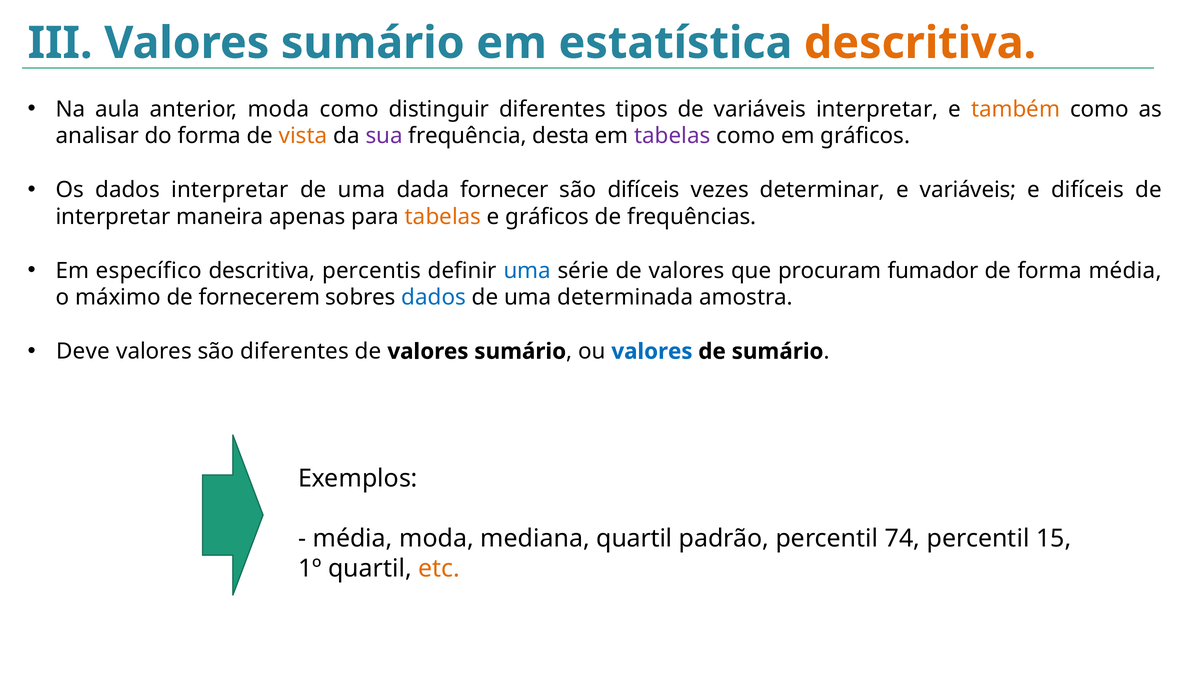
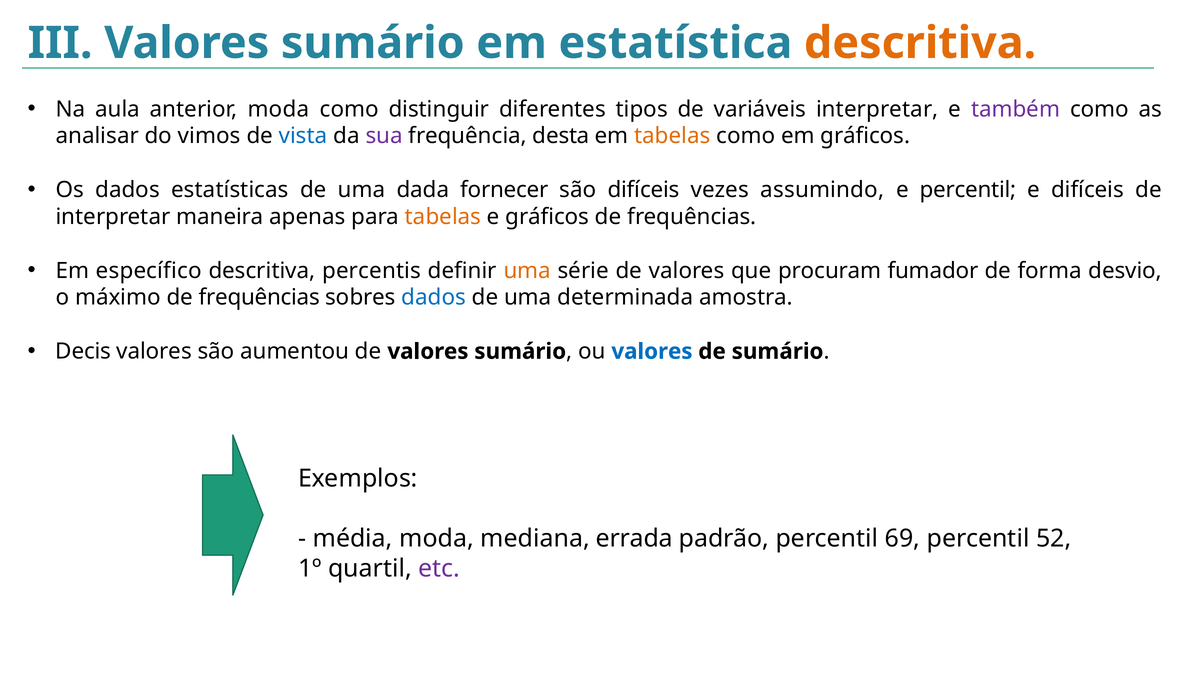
também colour: orange -> purple
do forma: forma -> vimos
vista colour: orange -> blue
tabelas at (672, 136) colour: purple -> orange
dados interpretar: interpretar -> estatísticas
determinar: determinar -> assumindo
e variáveis: variáveis -> percentil
uma at (527, 271) colour: blue -> orange
forma média: média -> desvio
máximo de fornecerem: fornecerem -> frequências
Deve: Deve -> Decis
são diferentes: diferentes -> aumentou
mediana quartil: quartil -> errada
74: 74 -> 69
15: 15 -> 52
etc colour: orange -> purple
